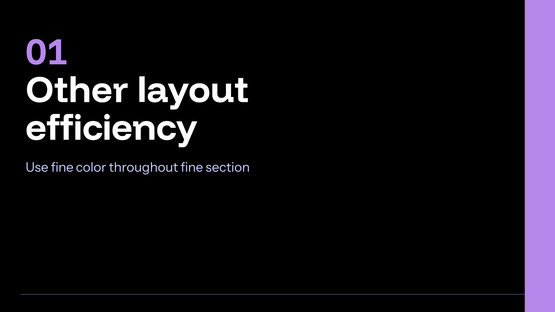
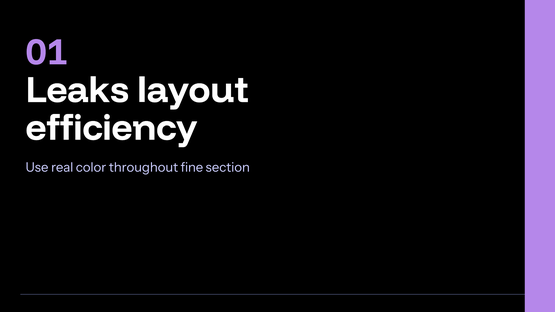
Other: Other -> Leaks
Use fine: fine -> real
